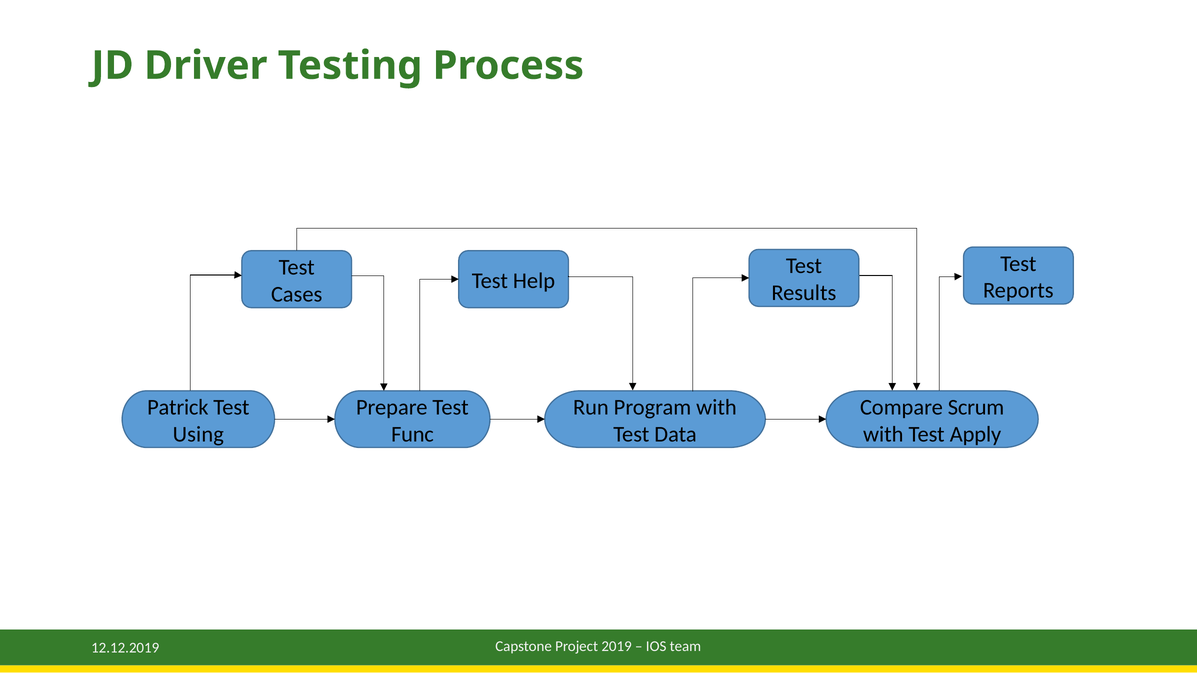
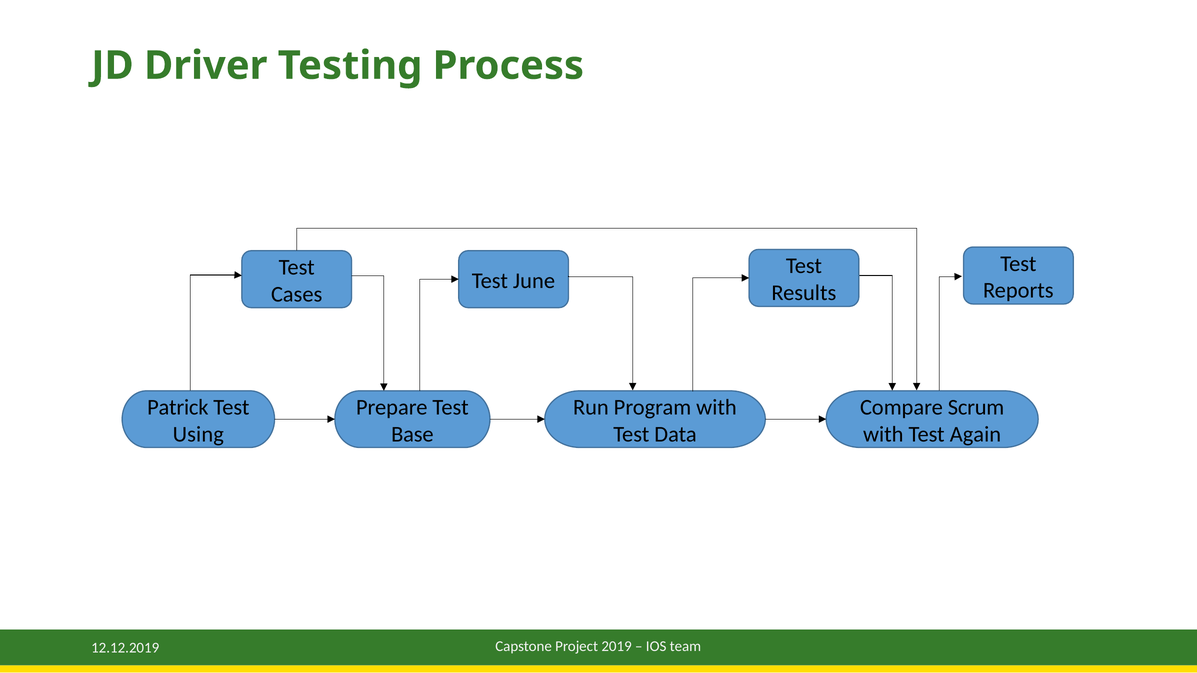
Help: Help -> June
Func: Func -> Base
Apply: Apply -> Again
